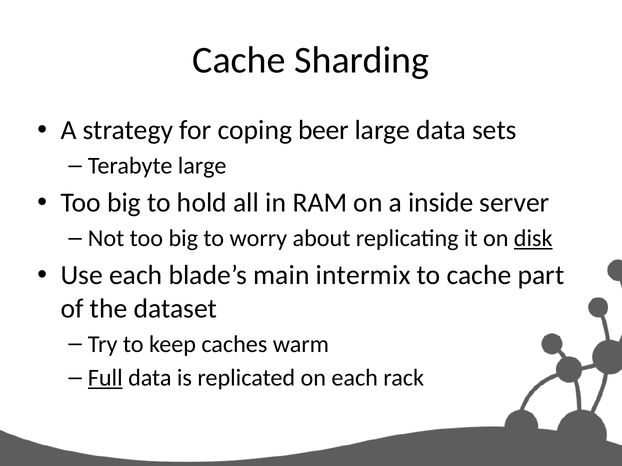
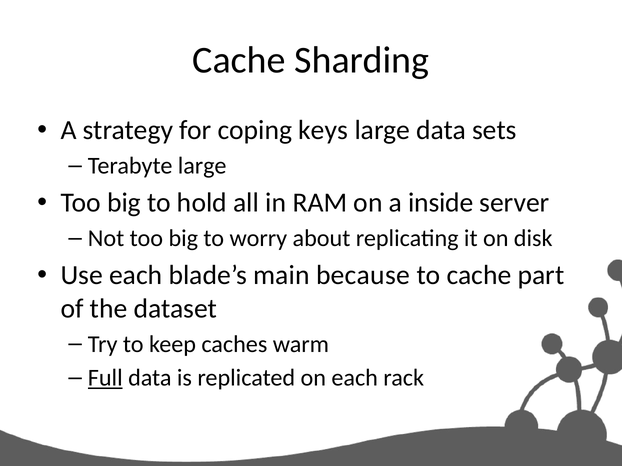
beer: beer -> keys
disk underline: present -> none
intermix: intermix -> because
